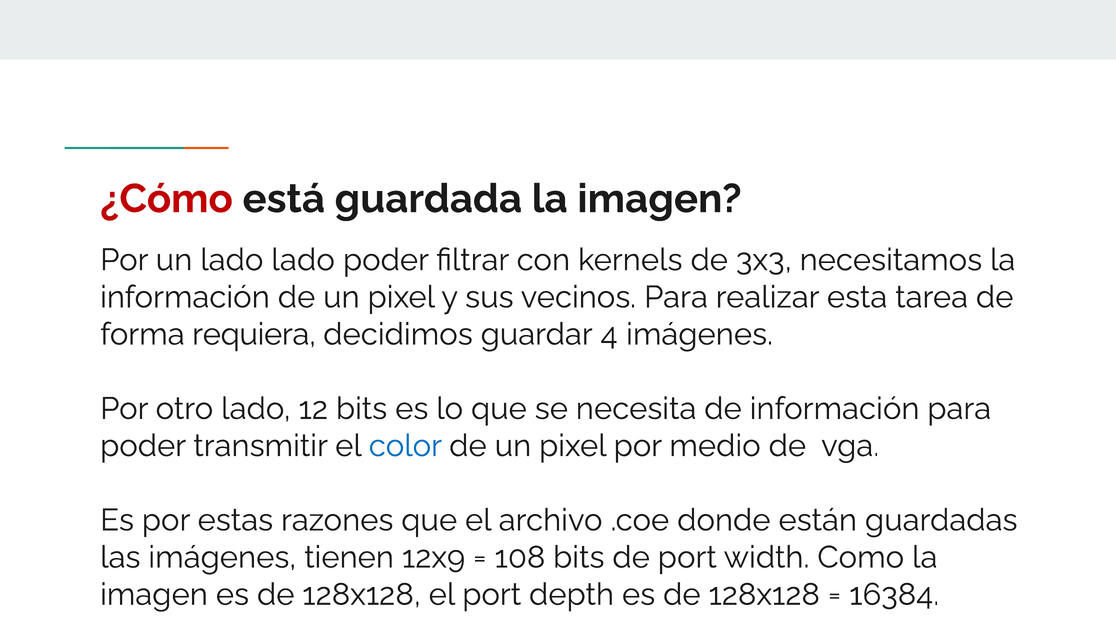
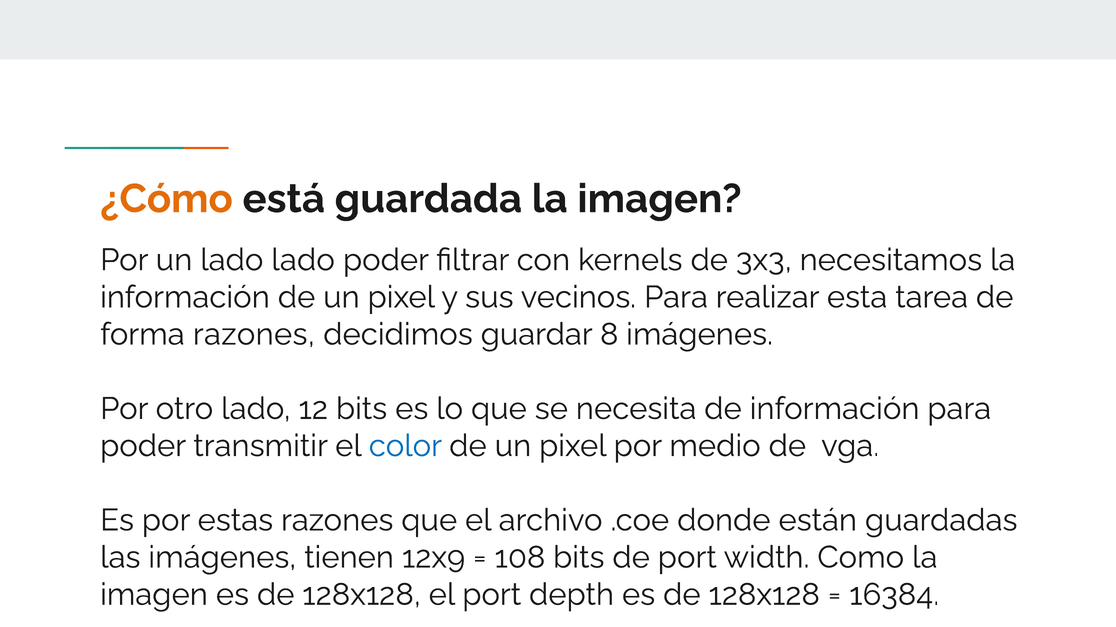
¿Cómo colour: red -> orange
forma requiera: requiera -> razones
4: 4 -> 8
